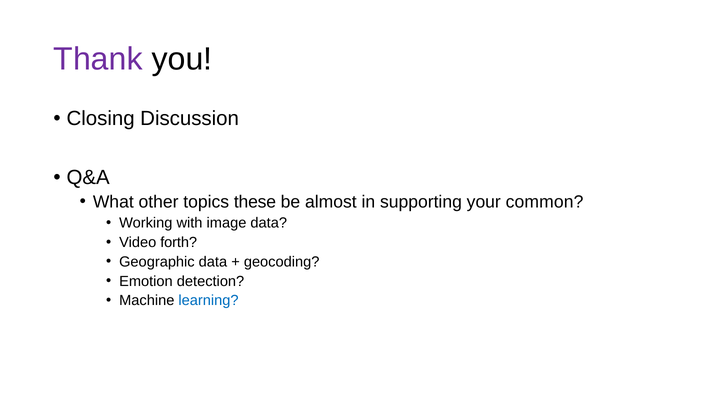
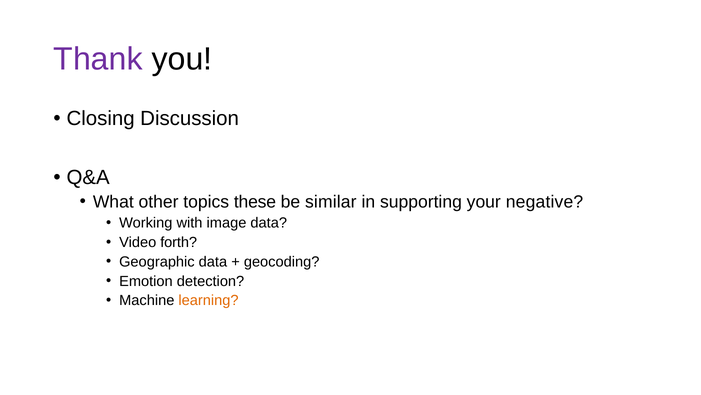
almost: almost -> similar
common: common -> negative
learning colour: blue -> orange
